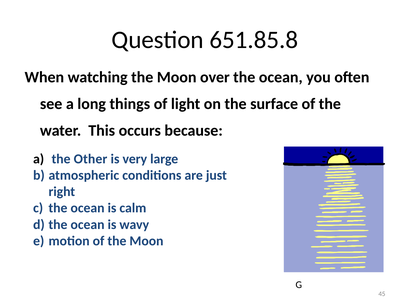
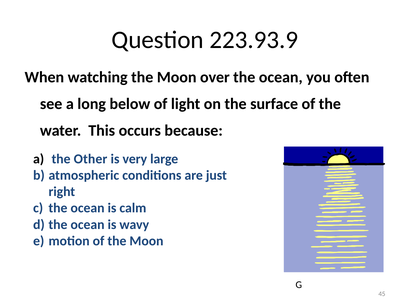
651.85.8: 651.85.8 -> 223.93.9
things: things -> below
